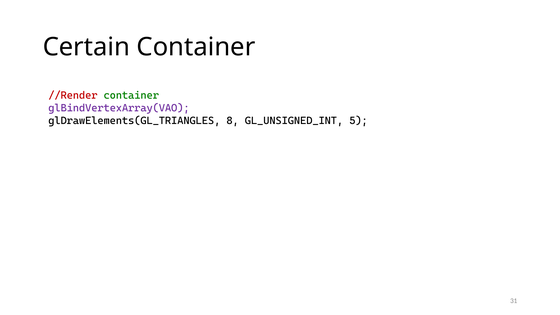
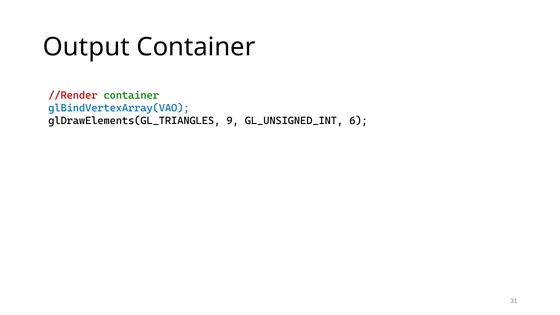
Certain: Certain -> Output
glBindVertexArray(VAO colour: purple -> blue
8: 8 -> 9
5: 5 -> 6
